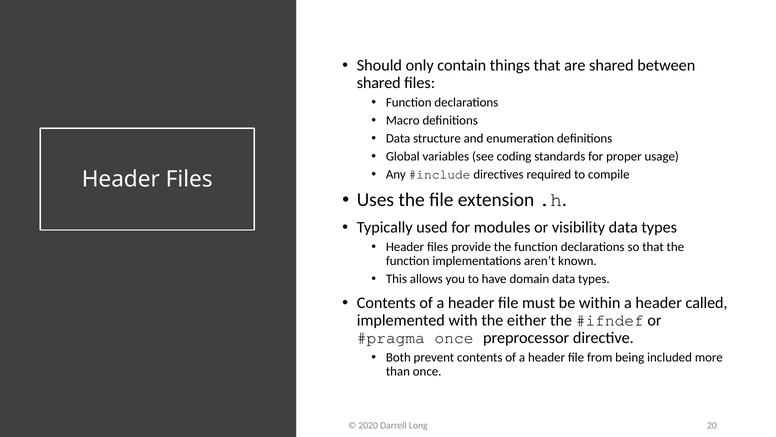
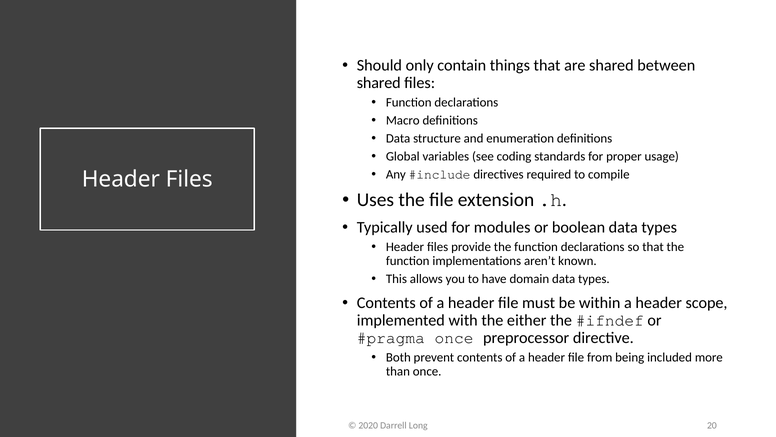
visibility: visibility -> boolean
called: called -> scope
